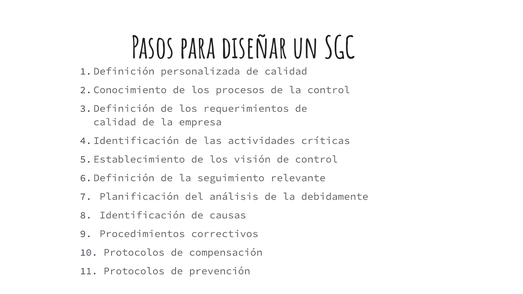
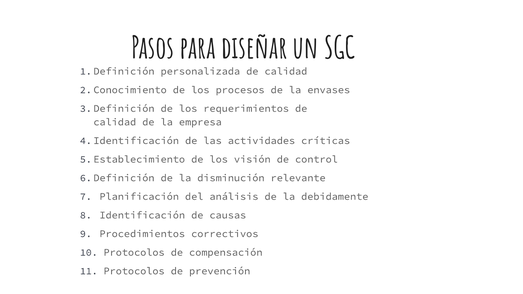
la control: control -> envases
seguimiento: seguimiento -> disminución
